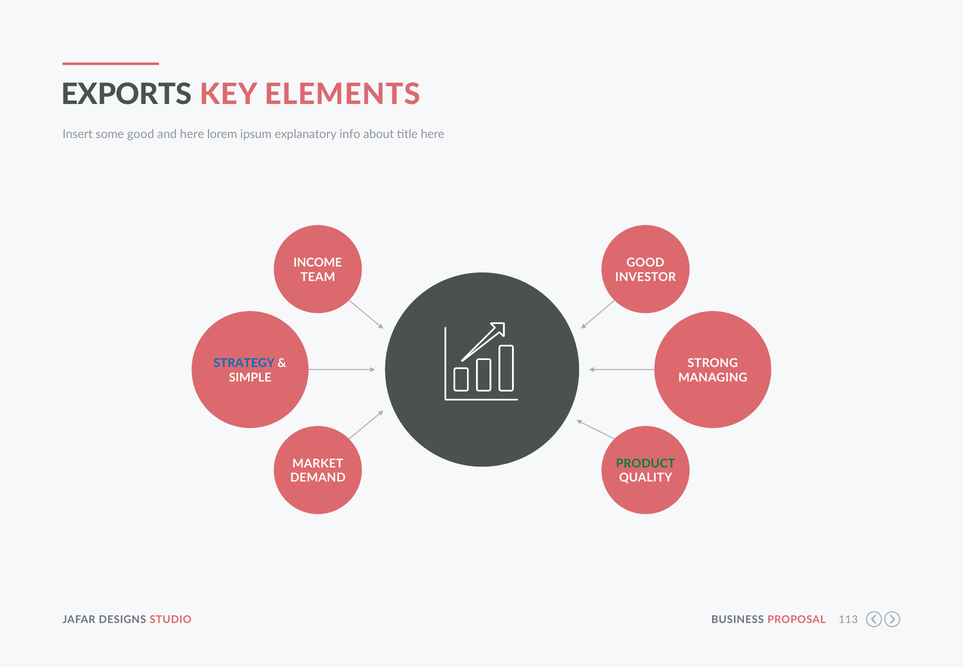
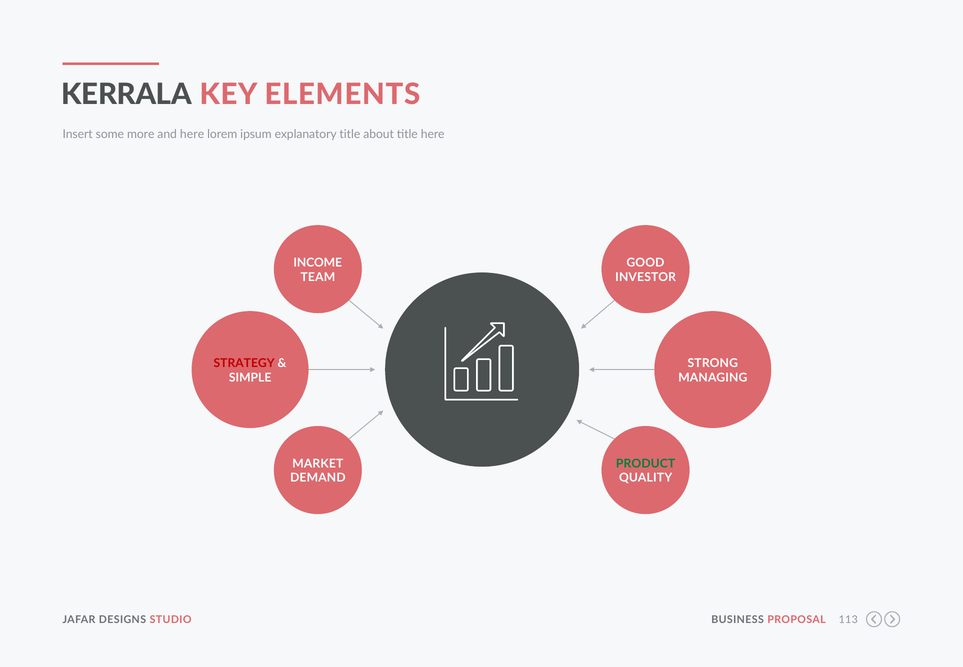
EXPORTS: EXPORTS -> KERRALA
some good: good -> more
explanatory info: info -> title
STRATEGY colour: blue -> red
